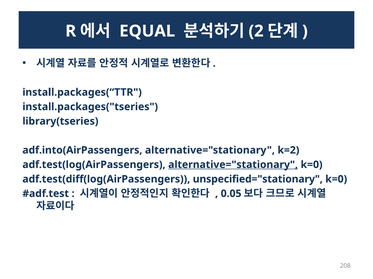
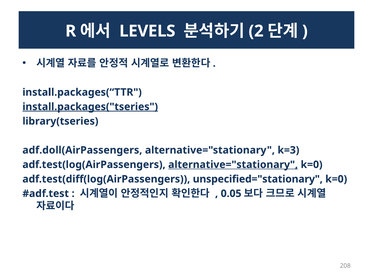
EQUAL: EQUAL -> LEVELS
install.packages("tseries underline: none -> present
adf.into(AirPassengers: adf.into(AirPassengers -> adf.doll(AirPassengers
k=2: k=2 -> k=3
